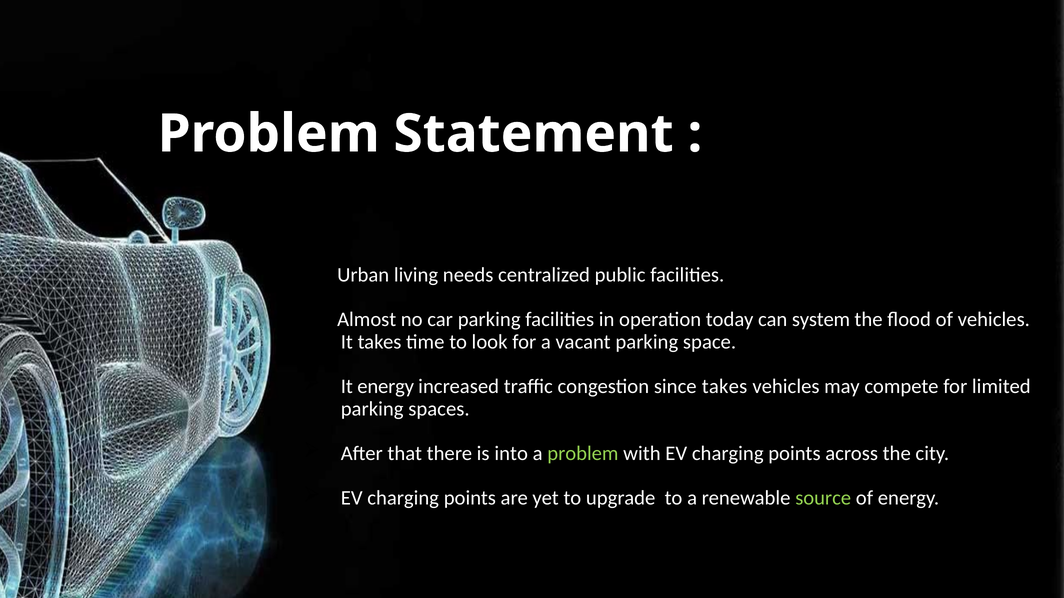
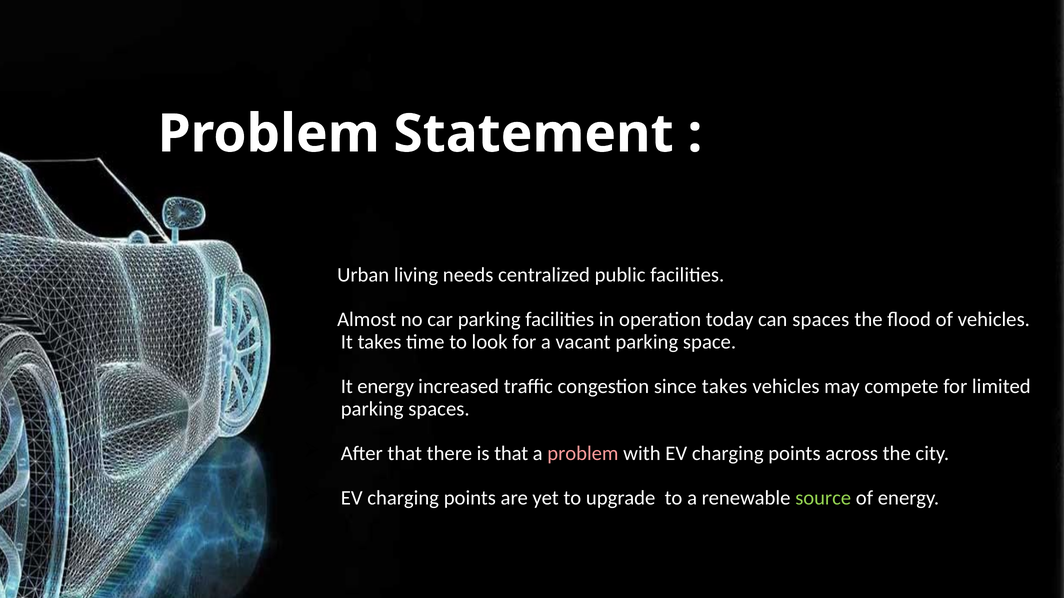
can system: system -> spaces
is into: into -> that
problem at (583, 454) colour: light green -> pink
